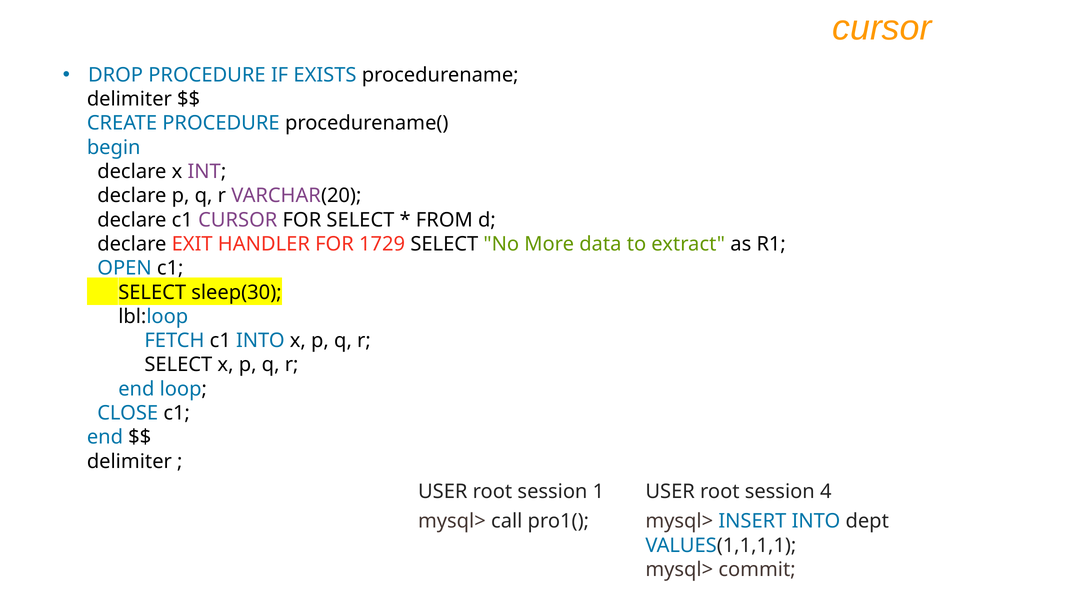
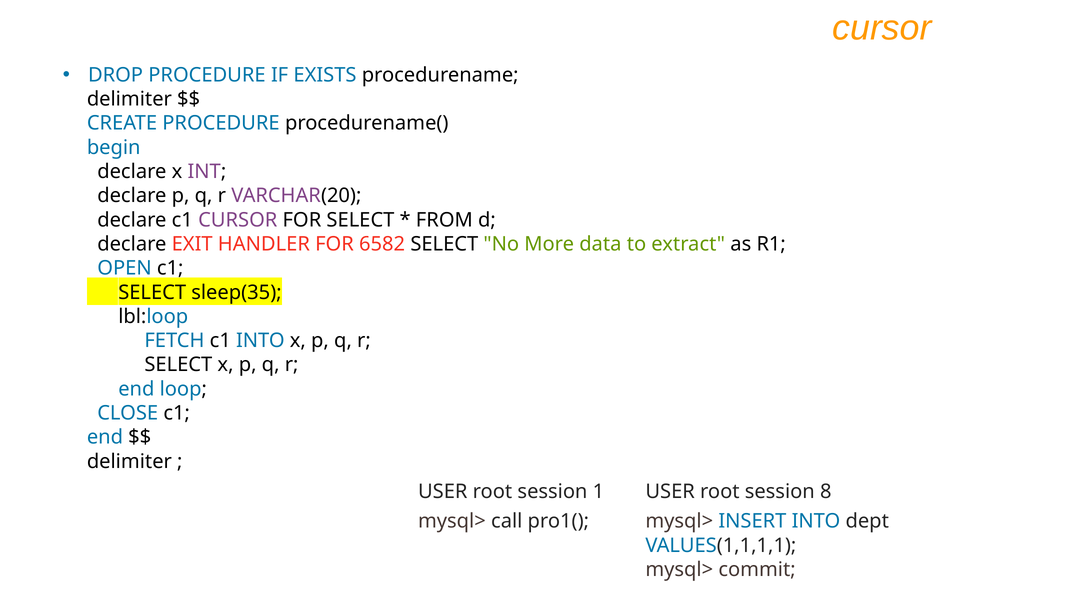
1729: 1729 -> 6582
sleep(30: sleep(30 -> sleep(35
4: 4 -> 8
